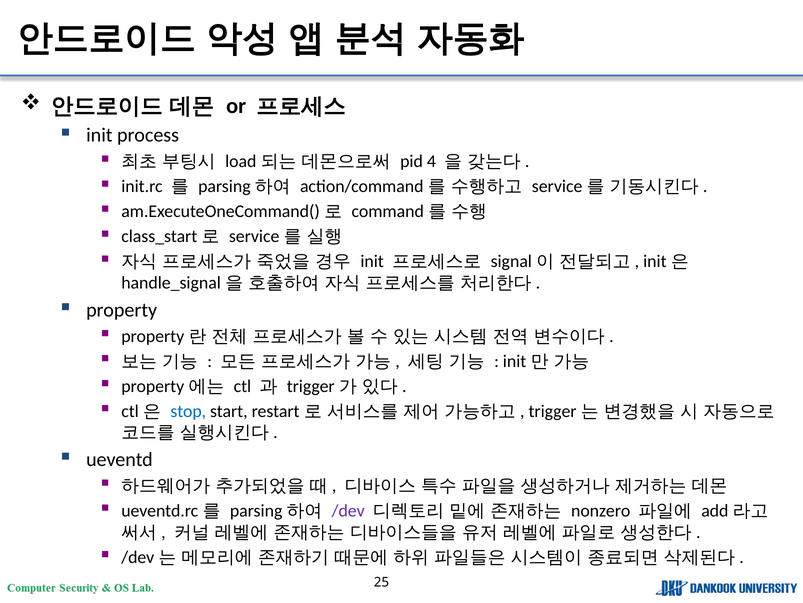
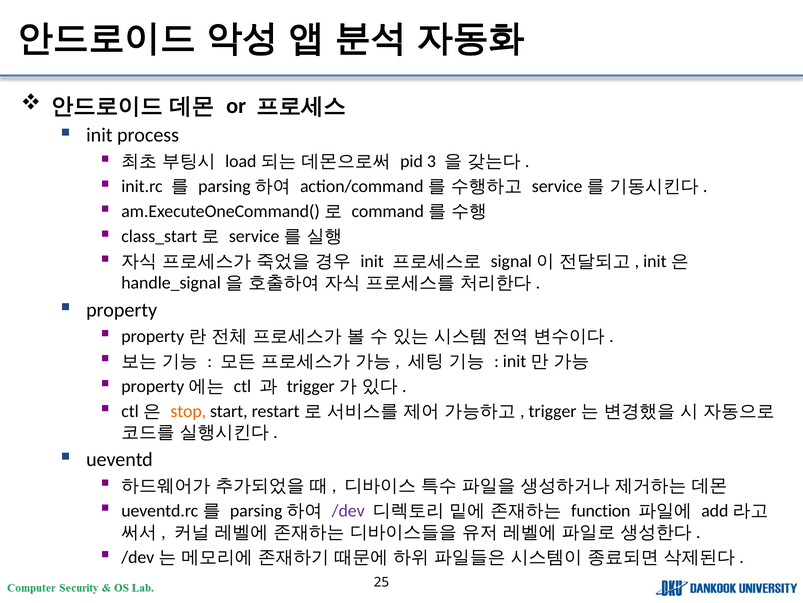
4: 4 -> 3
stop colour: blue -> orange
nonzero: nonzero -> function
